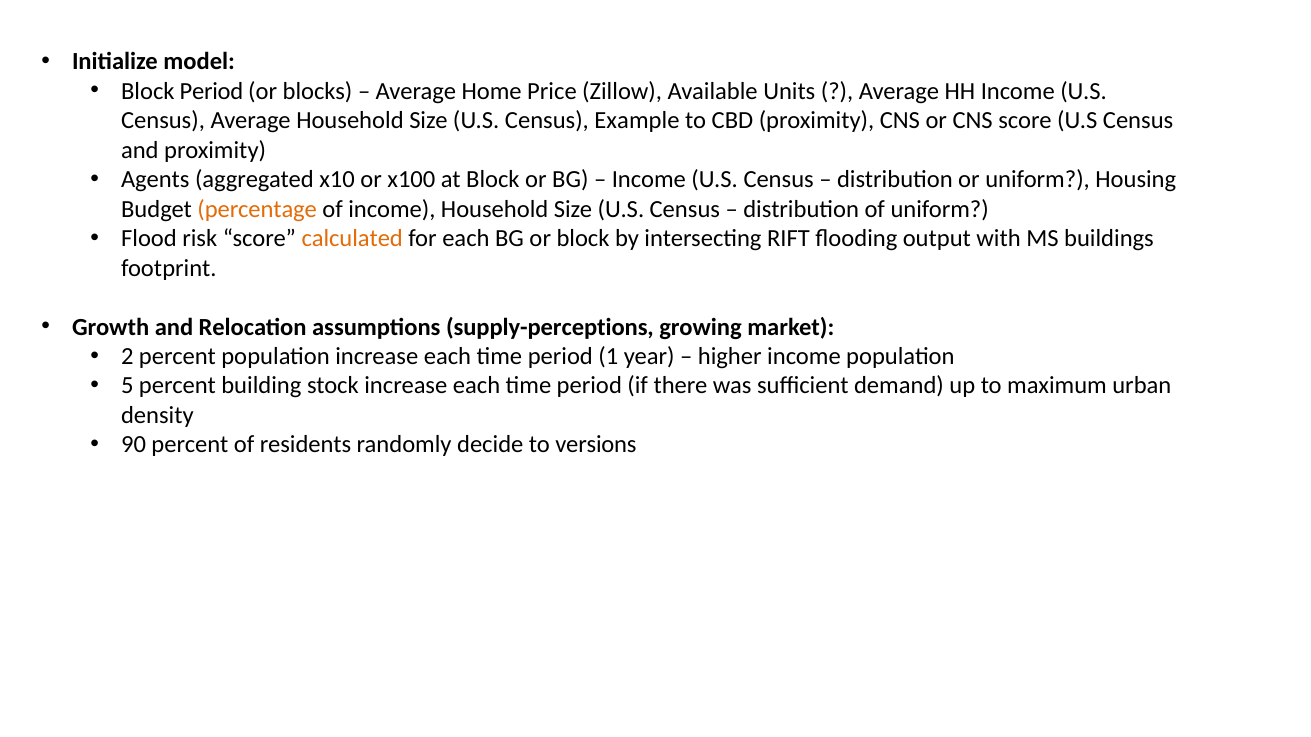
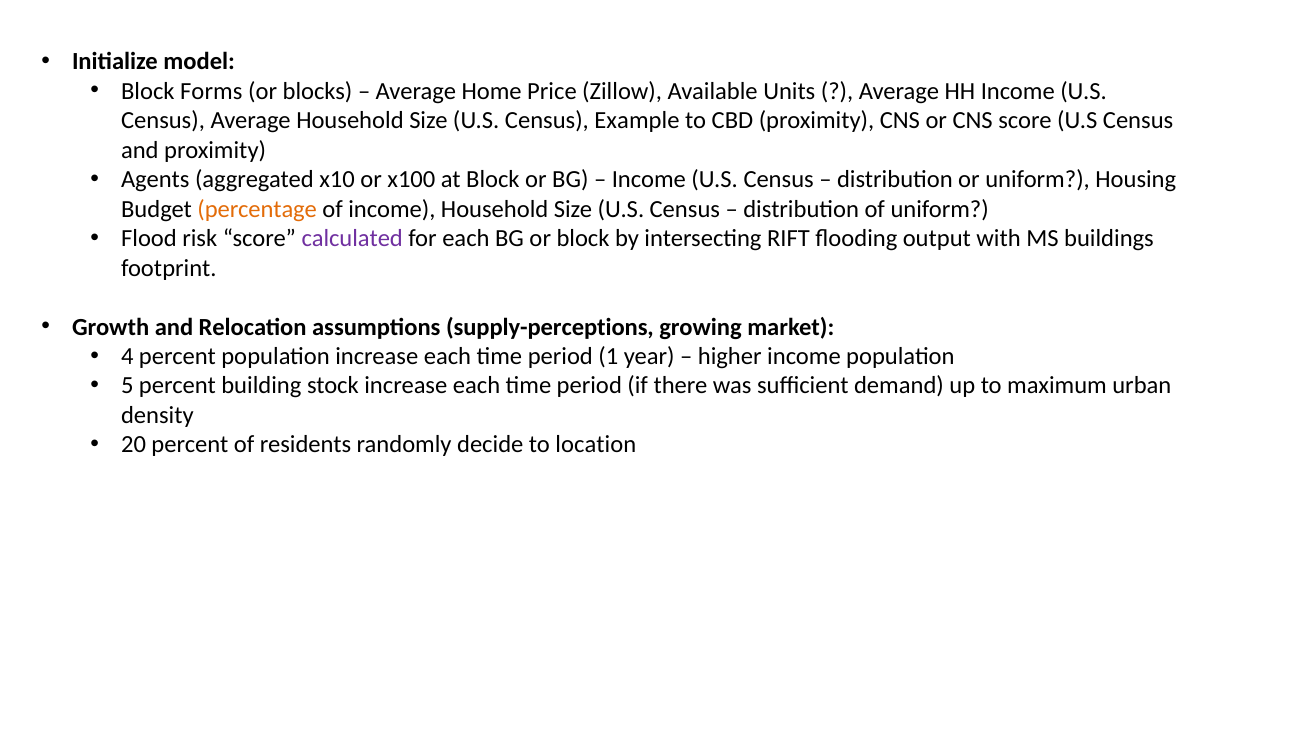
Block Period: Period -> Forms
calculated colour: orange -> purple
2: 2 -> 4
90: 90 -> 20
versions: versions -> location
